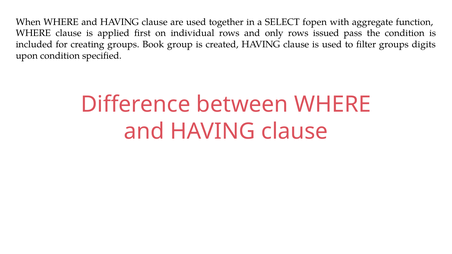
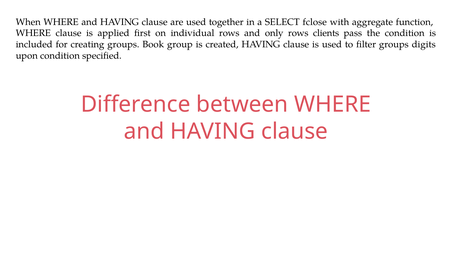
fopen: fopen -> fclose
issued: issued -> clients
